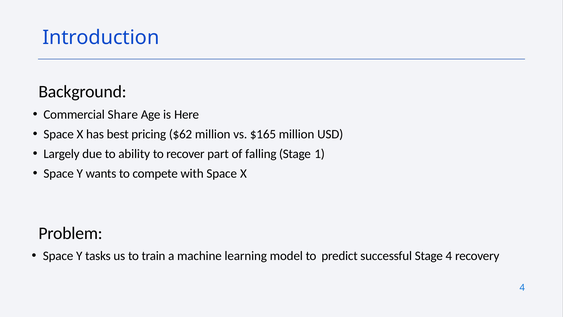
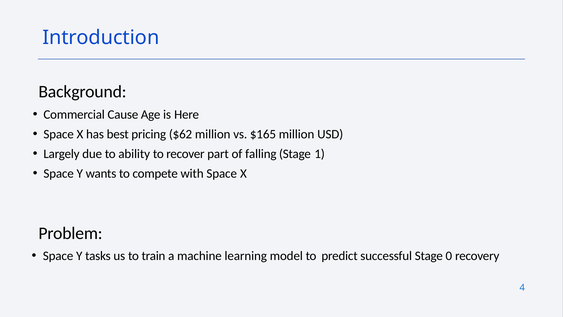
Share: Share -> Cause
Stage 4: 4 -> 0
